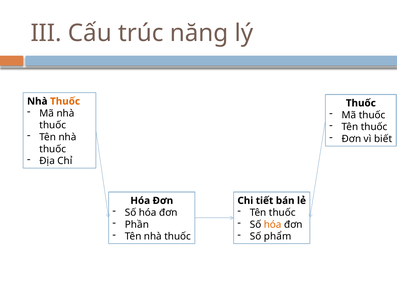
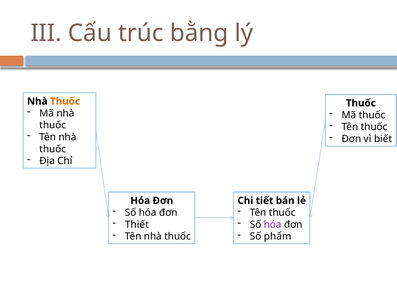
năng: năng -> bằng
Phần: Phần -> Thiết
hóa at (273, 224) colour: orange -> purple
